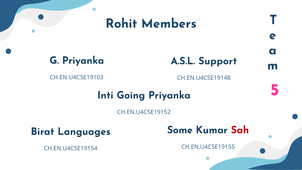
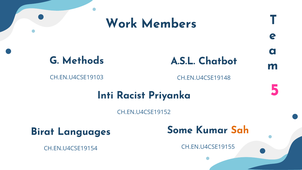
Rohit: Rohit -> Work
G Priyanka: Priyanka -> Methods
Support: Support -> Chatbot
Going: Going -> Racist
Sah colour: red -> orange
